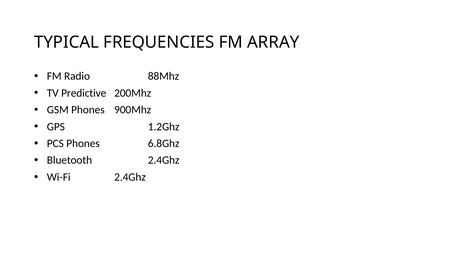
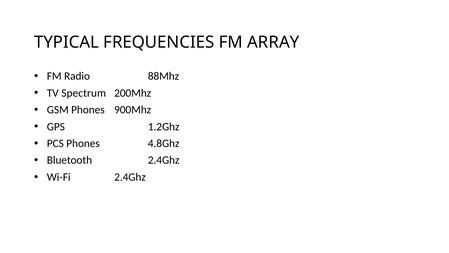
Predictive: Predictive -> Spectrum
6.8Ghz: 6.8Ghz -> 4.8Ghz
